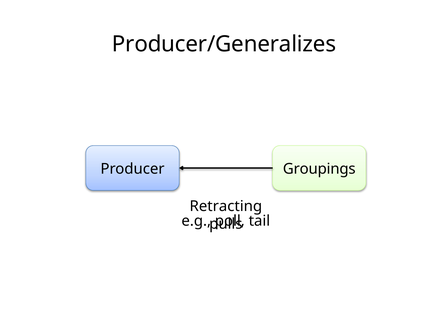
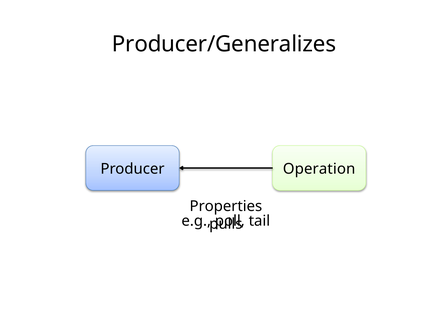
Groupings: Groupings -> Operation
Retracting: Retracting -> Properties
